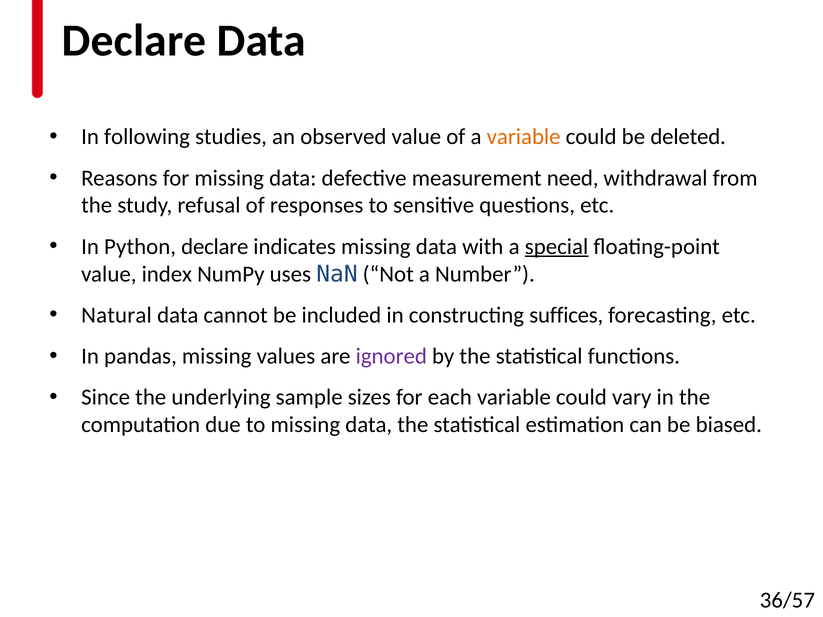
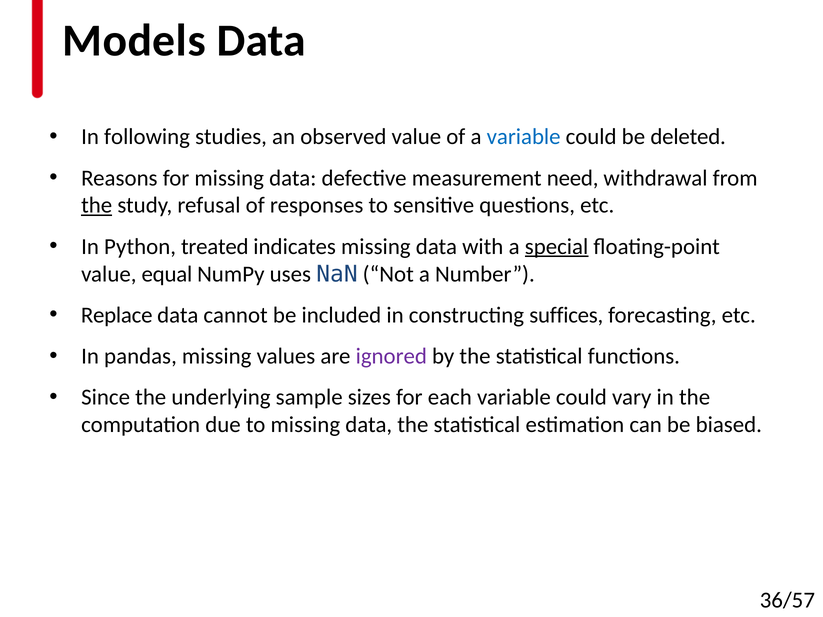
Declare at (134, 41): Declare -> Models
variable at (524, 137) colour: orange -> blue
the at (97, 206) underline: none -> present
Python declare: declare -> treated
index: index -> equal
Natural: Natural -> Replace
